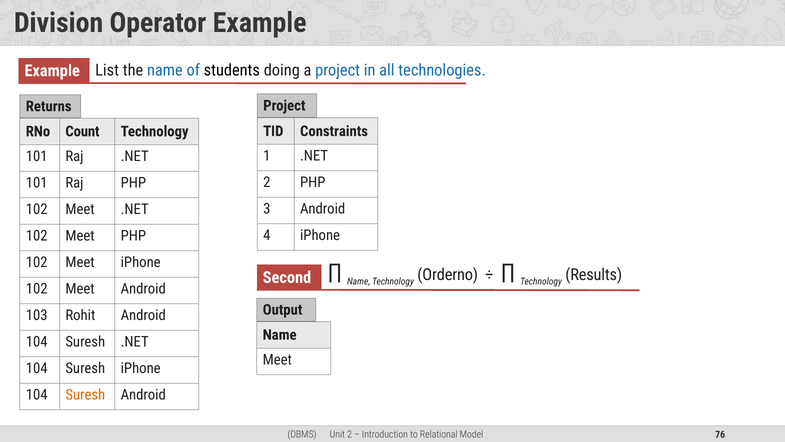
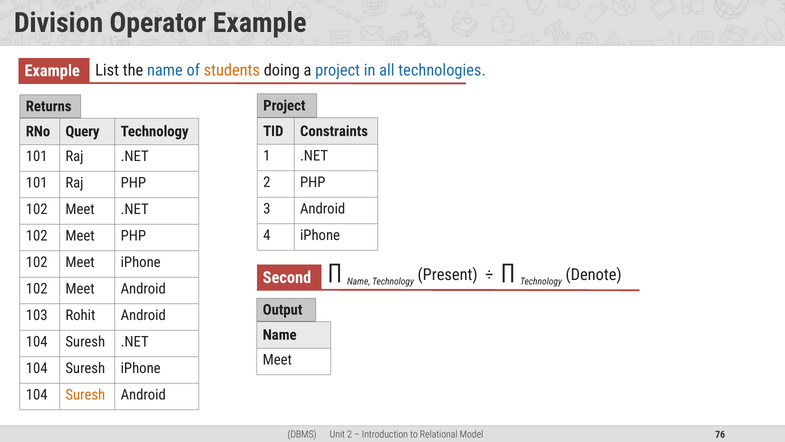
students colour: black -> orange
Count: Count -> Query
Orderno: Orderno -> Present
Results: Results -> Denote
